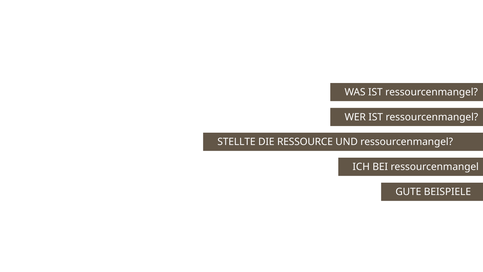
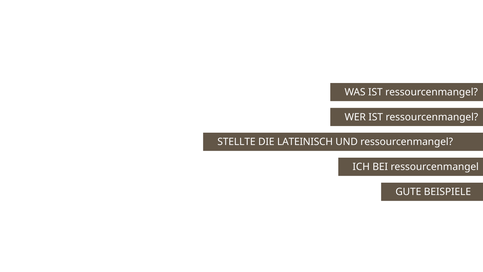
RESSOURCE: RESSOURCE -> LATEINISCH
